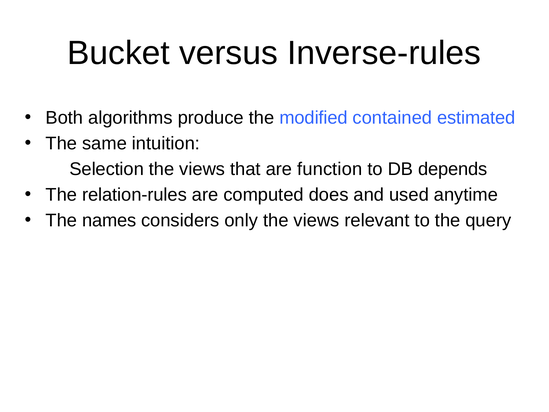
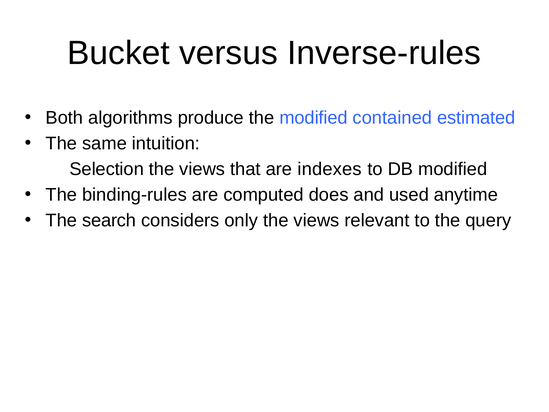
function: function -> indexes
DB depends: depends -> modified
relation-rules: relation-rules -> binding-rules
names: names -> search
